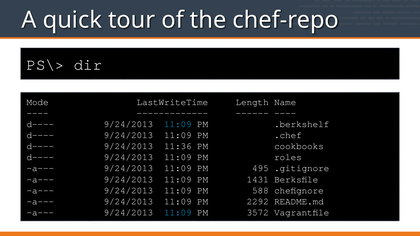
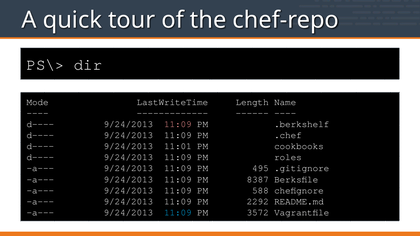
11:09 at (178, 124) colour: light blue -> pink
11:36: 11:36 -> 11:01
1431: 1431 -> 8387
